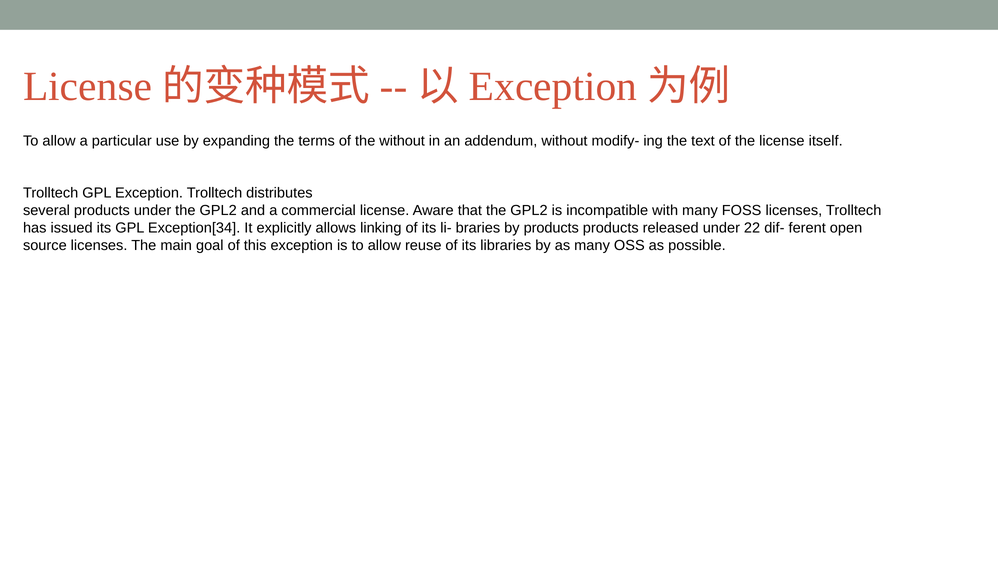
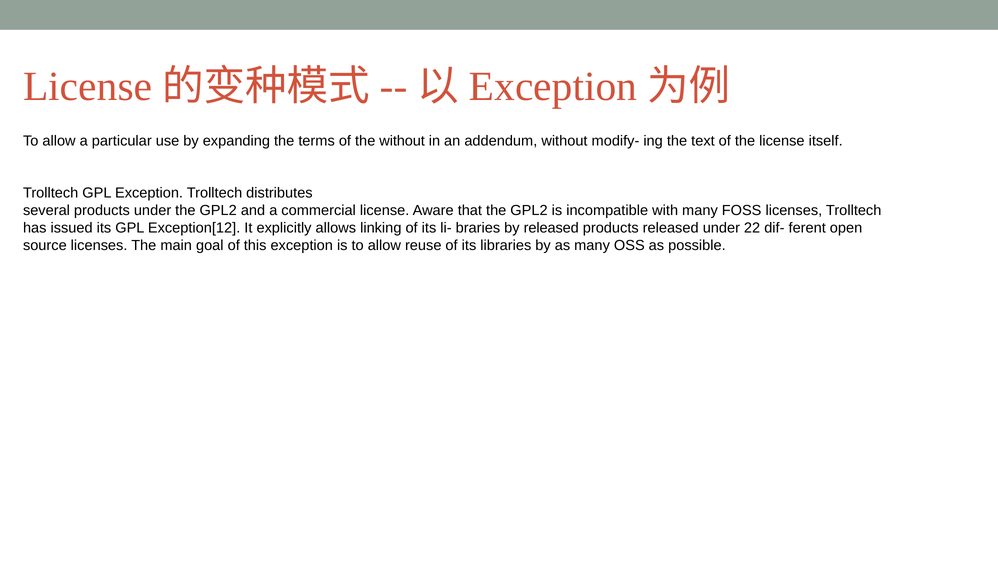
Exception[34: Exception[34 -> Exception[12
by products: products -> released
